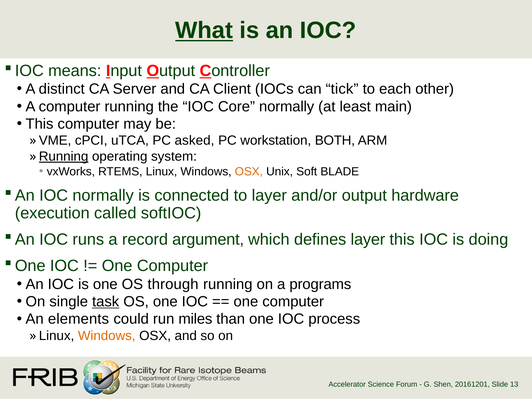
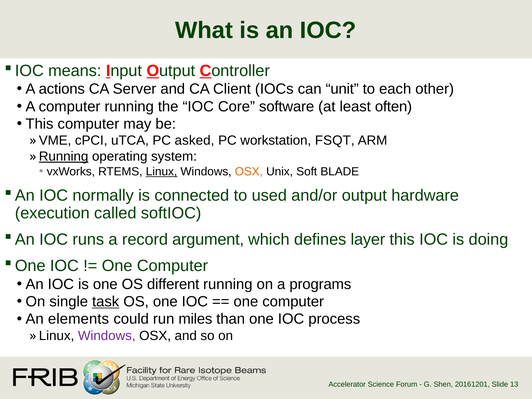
What underline: present -> none
distinct: distinct -> actions
tick: tick -> unit
Core normally: normally -> software
main: main -> often
BOTH: BOTH -> FSQT
Linux at (162, 171) underline: none -> present
to layer: layer -> used
through: through -> different
Windows at (107, 336) colour: orange -> purple
